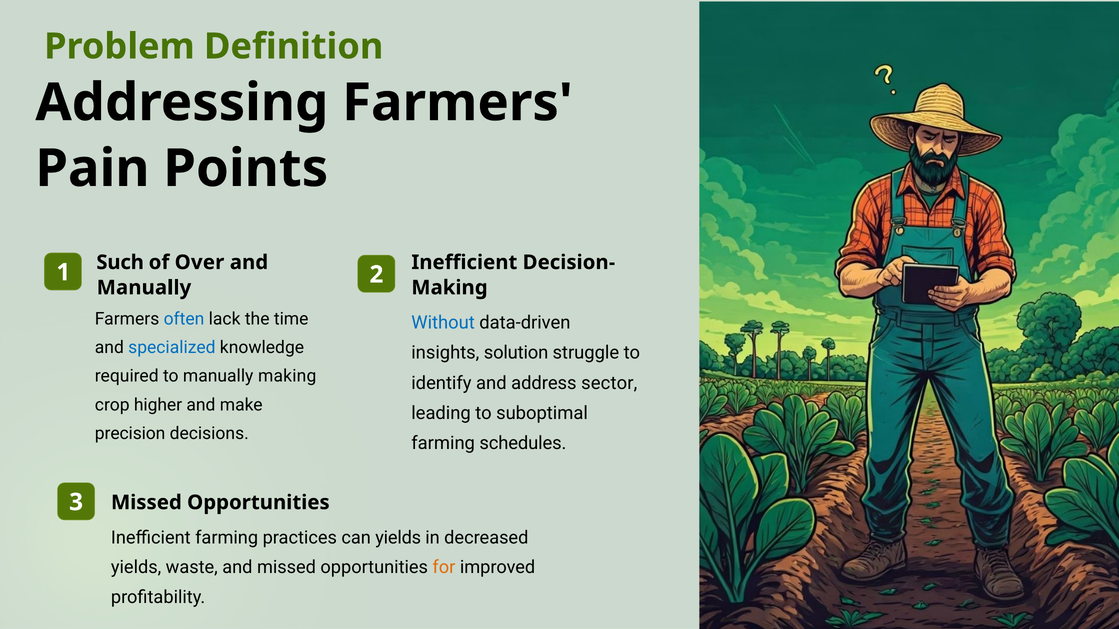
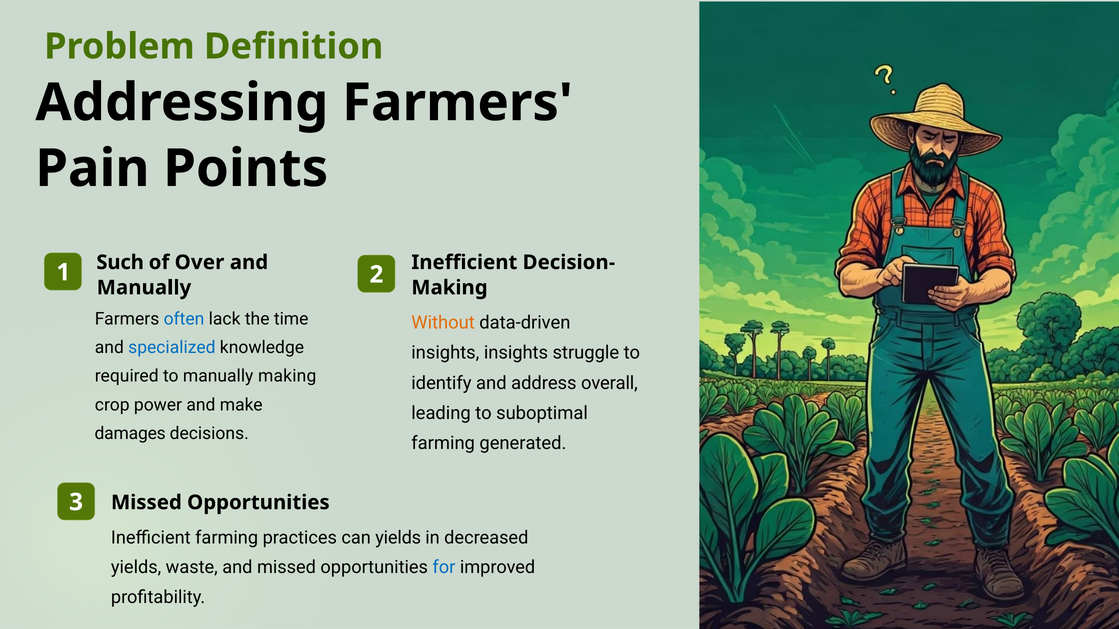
Without colour: blue -> orange
insights solution: solution -> insights
sector: sector -> overall
higher: higher -> power
precision: precision -> damages
schedules: schedules -> generated
for colour: orange -> blue
